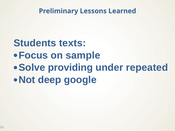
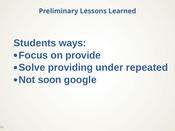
texts: texts -> ways
sample: sample -> provide
deep: deep -> soon
